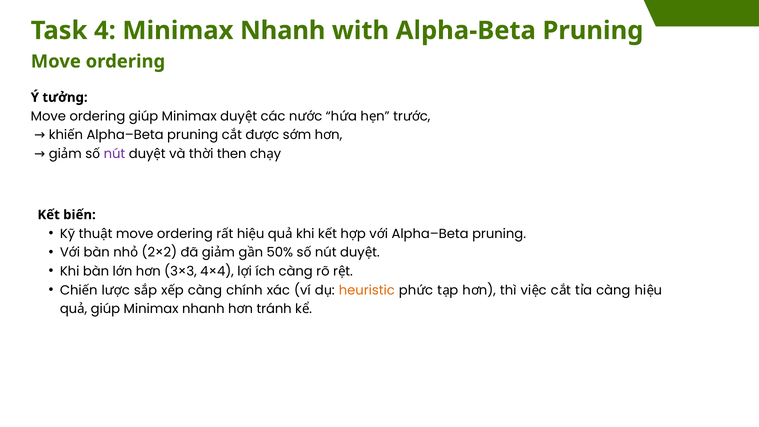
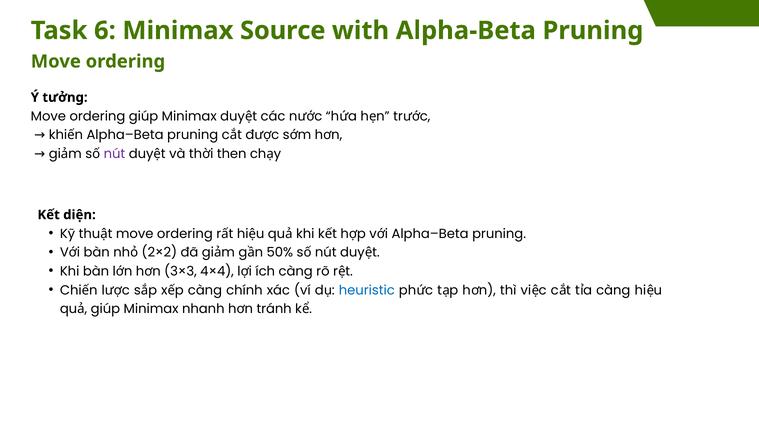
4: 4 -> 6
Nhanh at (283, 31): Nhanh -> Source
biến: biến -> diện
heuristic colour: orange -> blue
